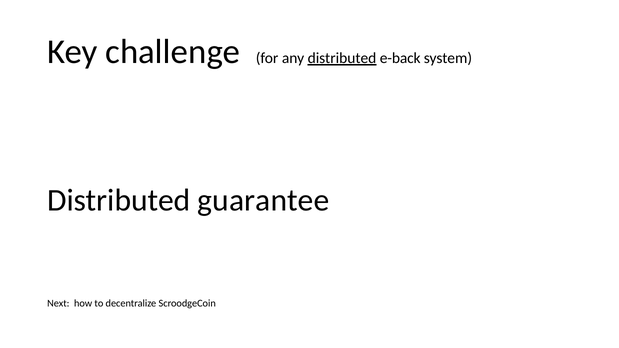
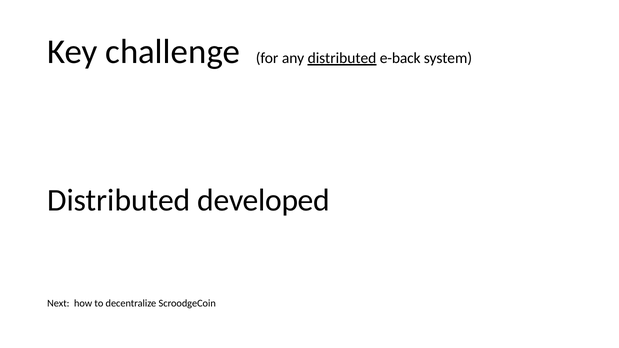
guarantee: guarantee -> developed
